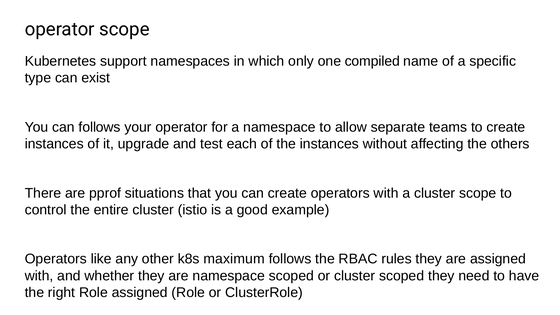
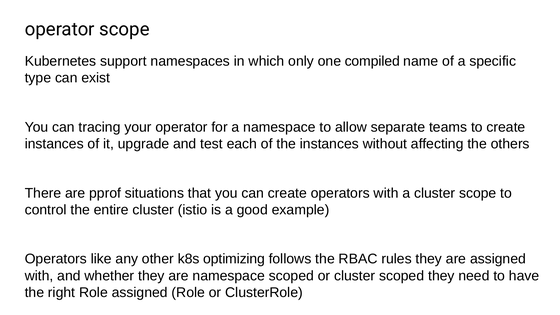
can follows: follows -> tracing
maximum: maximum -> optimizing
